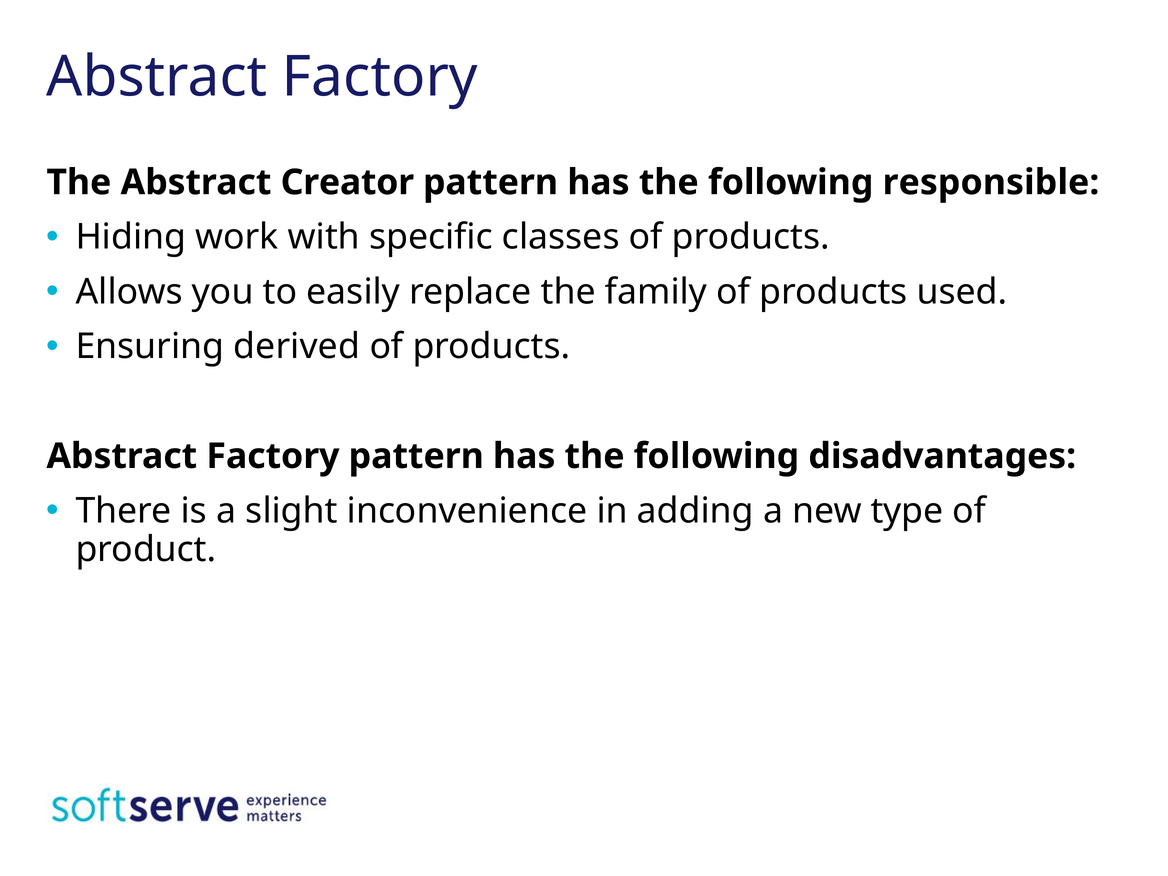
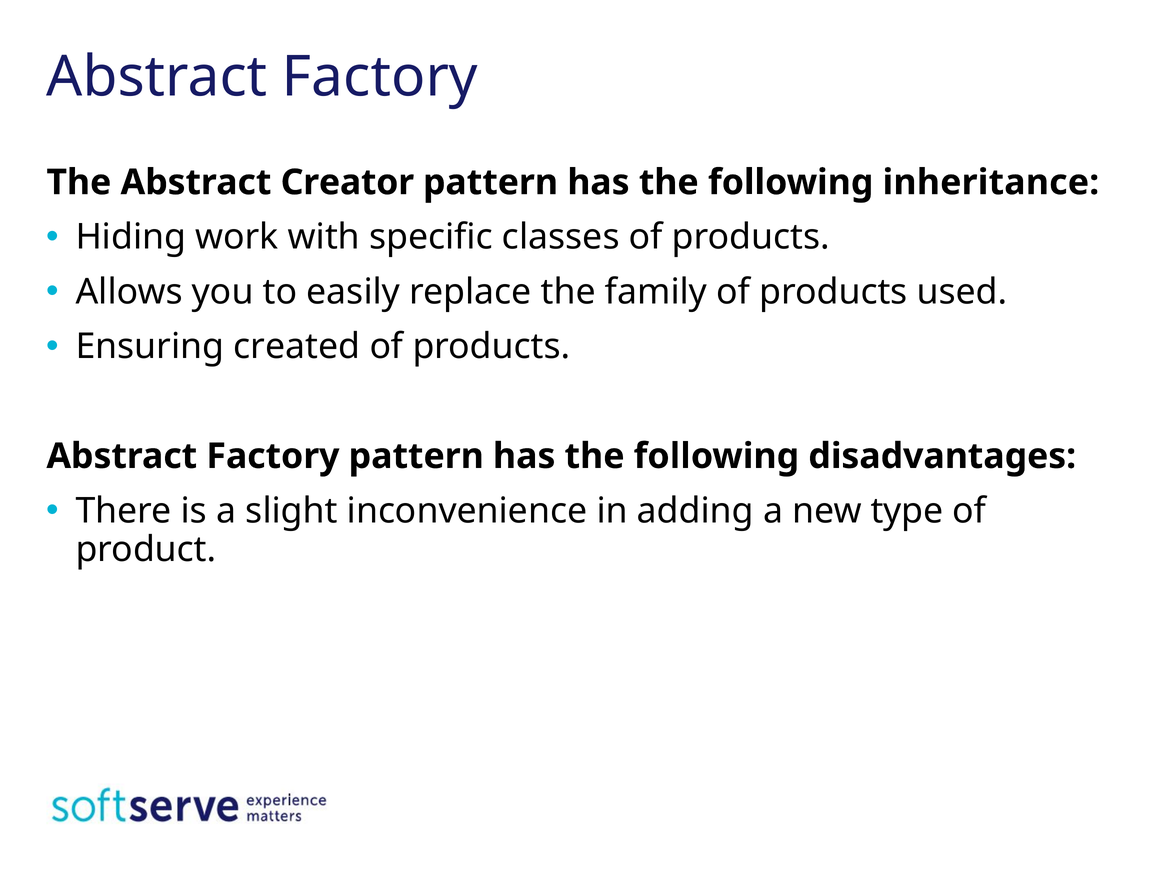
responsible: responsible -> inheritance
derived: derived -> created
